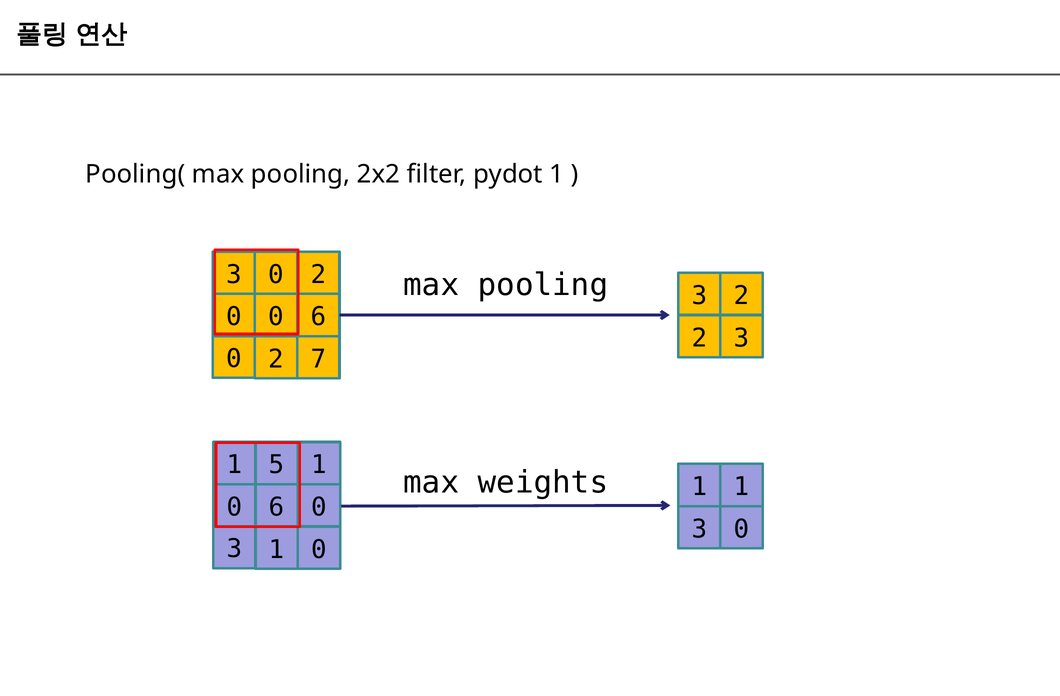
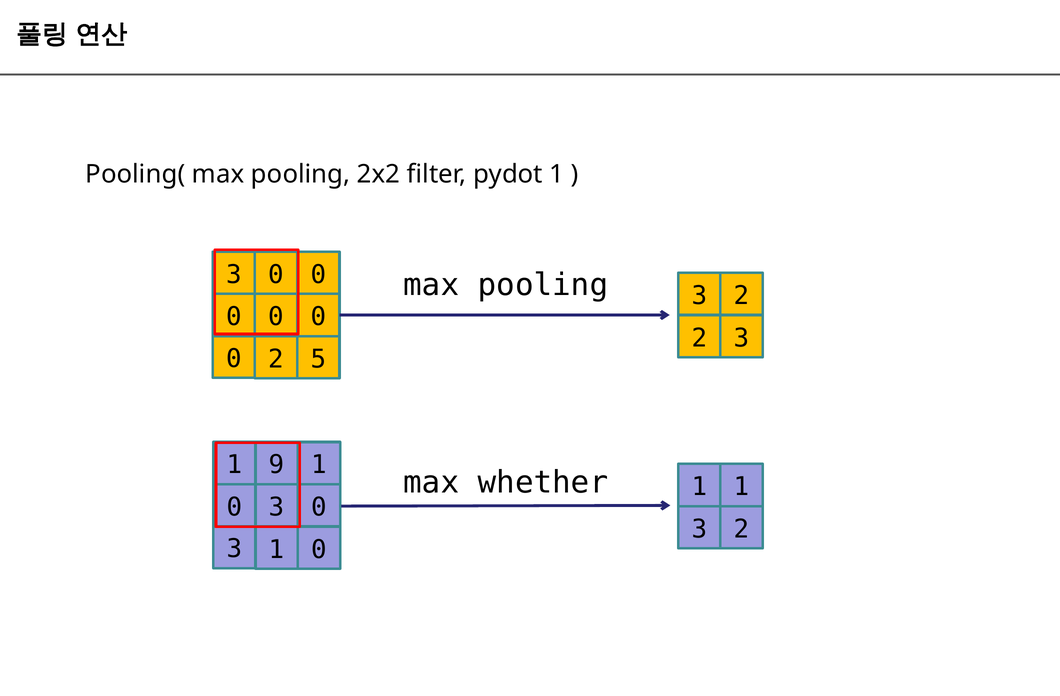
3 0 2: 2 -> 0
6 at (318, 317): 6 -> 0
7: 7 -> 5
5: 5 -> 9
weights: weights -> whether
6 at (277, 507): 6 -> 3
0 at (742, 529): 0 -> 2
